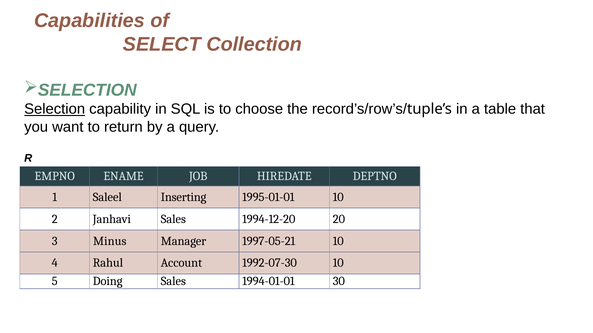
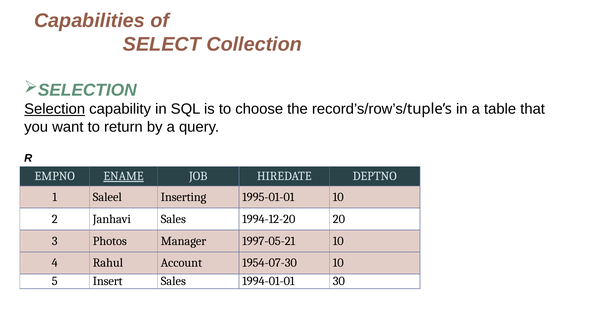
ENAME underline: none -> present
Minus: Minus -> Photos
1992-07-30: 1992-07-30 -> 1954-07-30
Doing: Doing -> Insert
